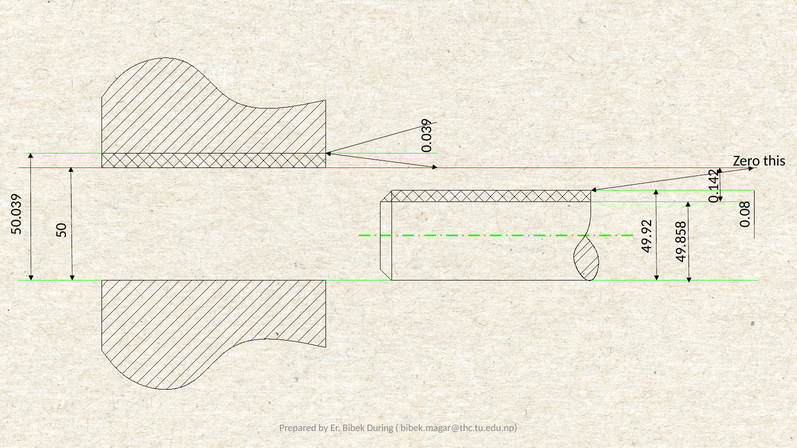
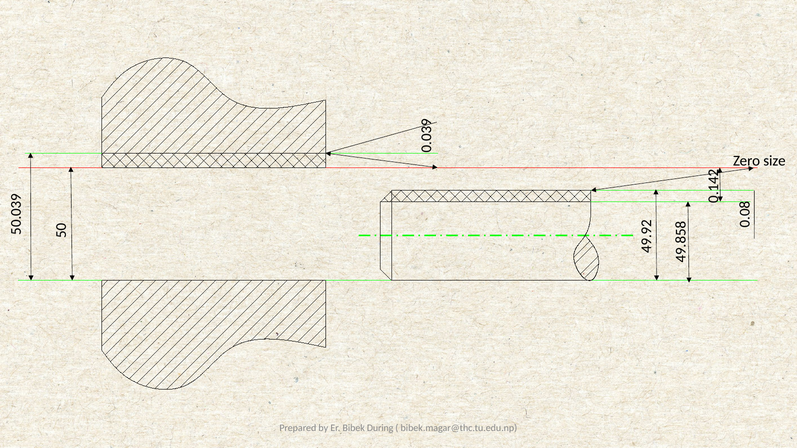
this: this -> size
